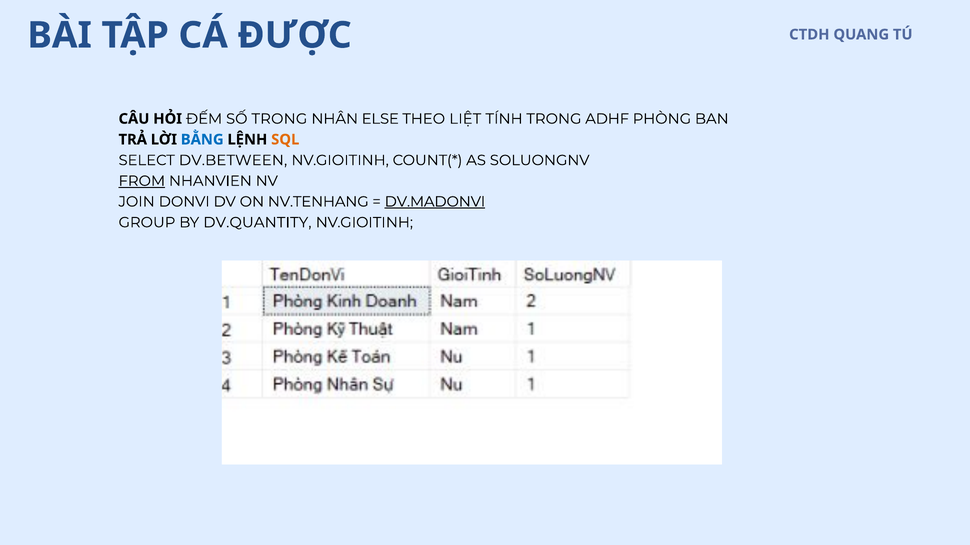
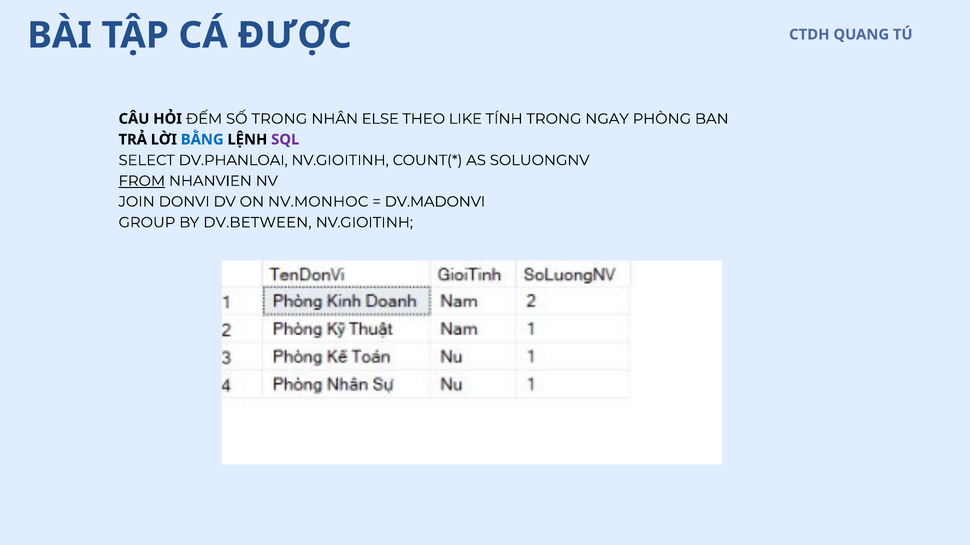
LIỆT: LIỆT -> LIKE
ADHF: ADHF -> NGAY
SQL colour: orange -> purple
DV.BETWEEN: DV.BETWEEN -> DV.PHANLOAI
NV.TENHANG: NV.TENHANG -> NV.MONHOC
DV.MADONVI underline: present -> none
DV.QUANTITY: DV.QUANTITY -> DV.BETWEEN
